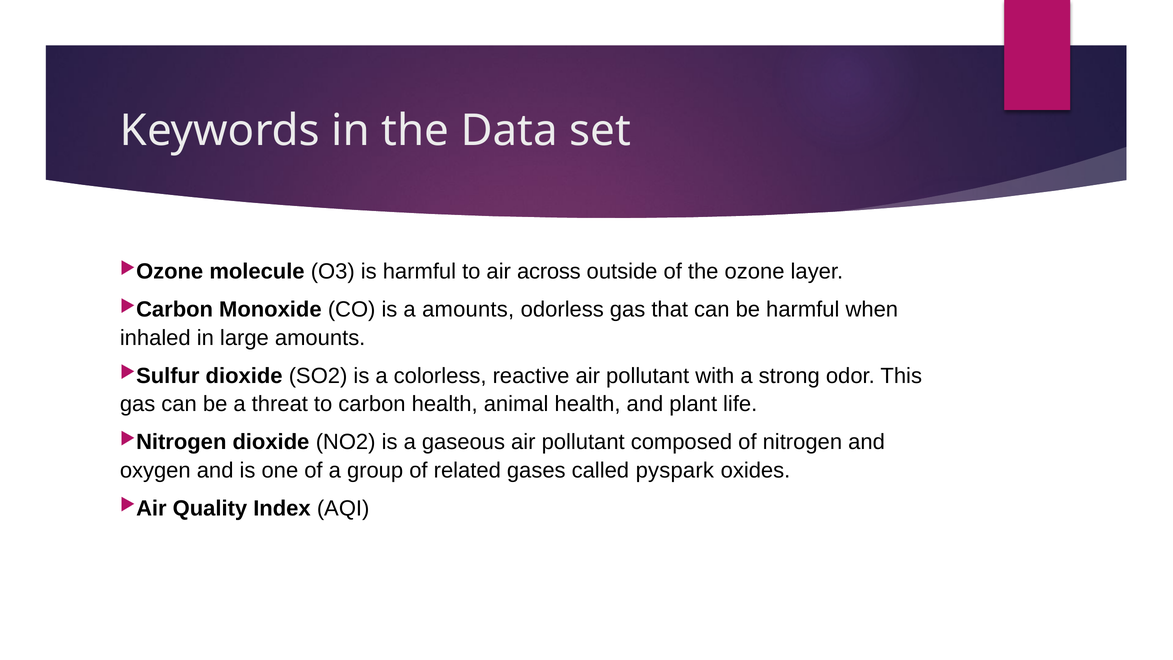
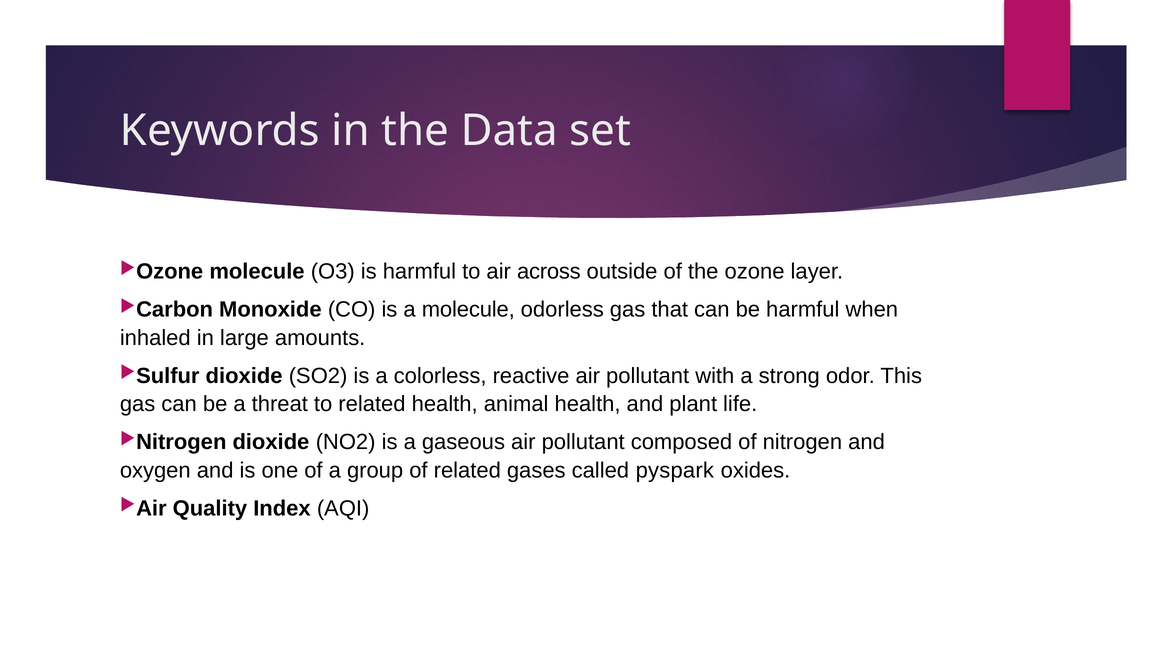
a amounts: amounts -> molecule
to carbon: carbon -> related
